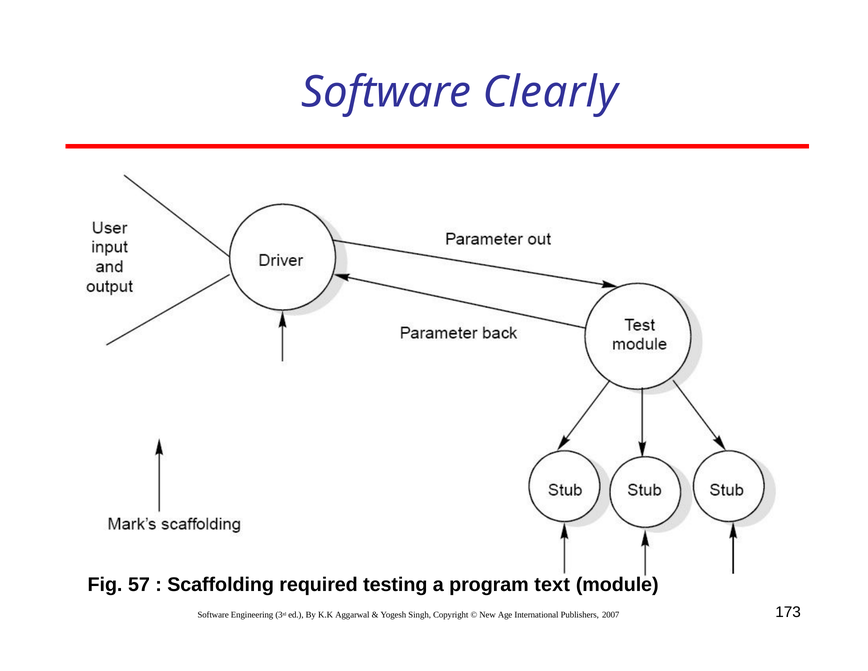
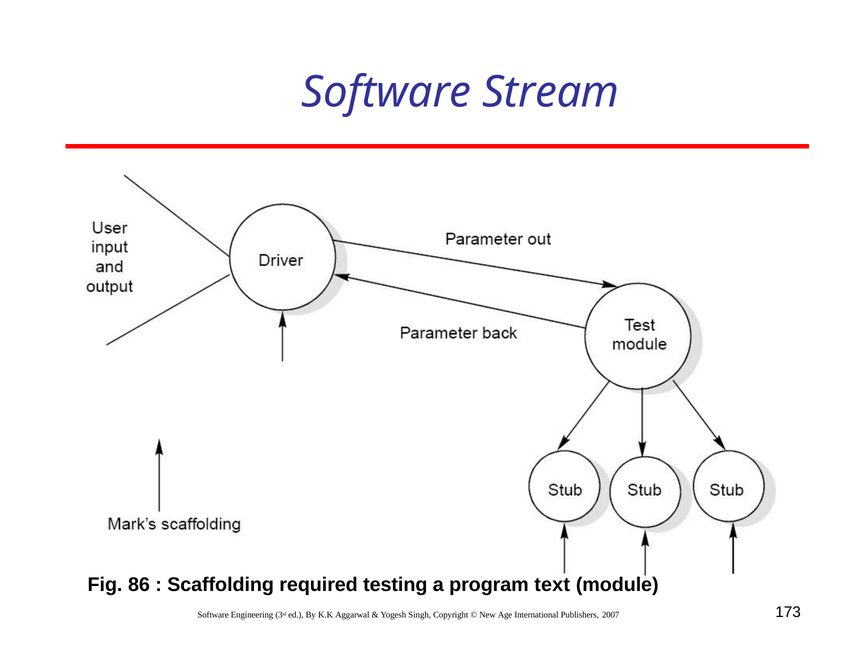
Clearly: Clearly -> Stream
57: 57 -> 86
